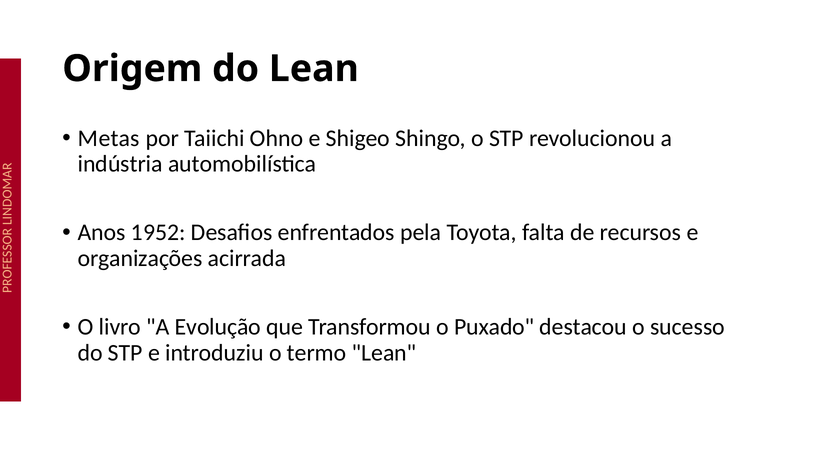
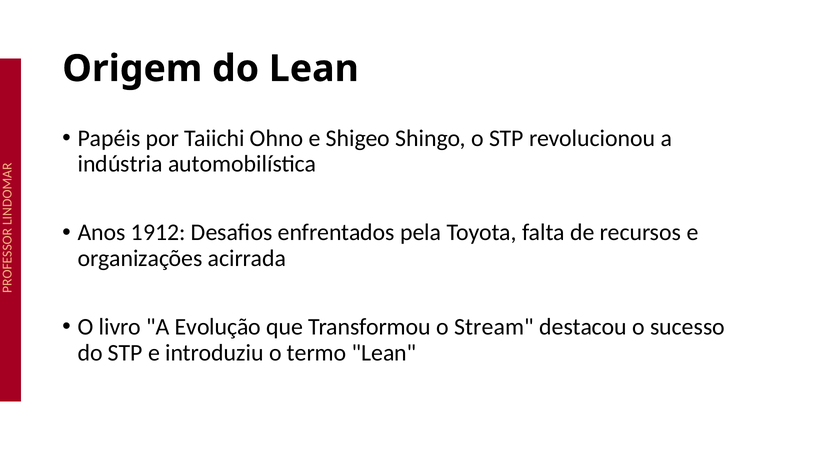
Metas: Metas -> Papéis
1952: 1952 -> 1912
Puxado: Puxado -> Stream
